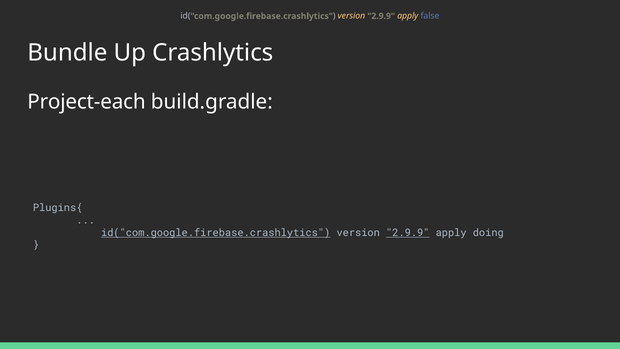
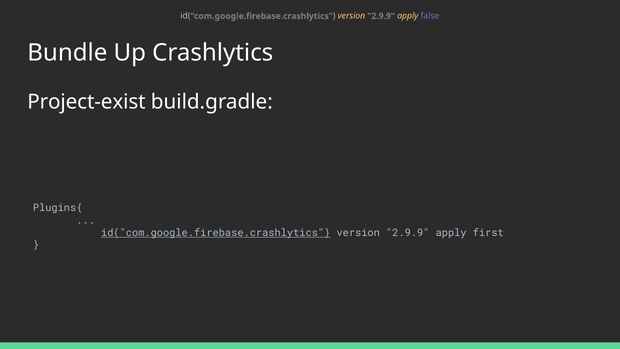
Project-each: Project-each -> Project-exist
2.9.9 at (408, 233) underline: present -> none
doing: doing -> first
